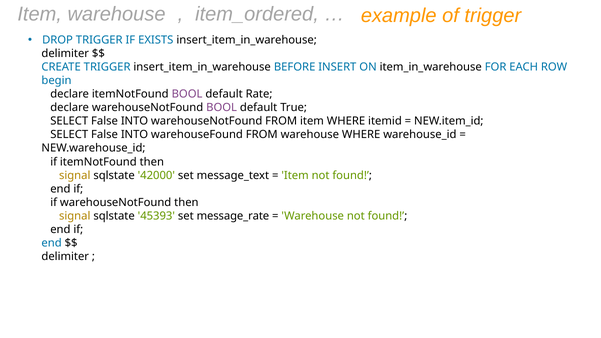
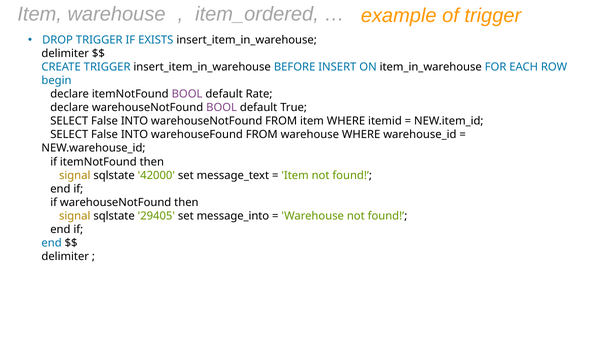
45393: 45393 -> 29405
message_rate: message_rate -> message_into
